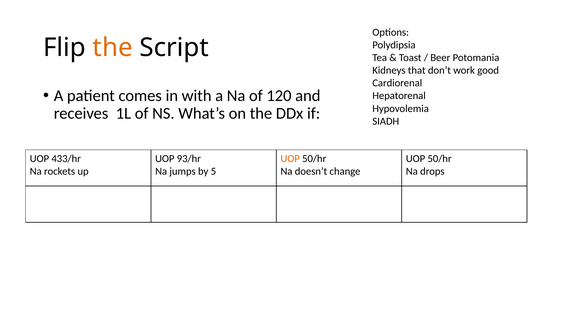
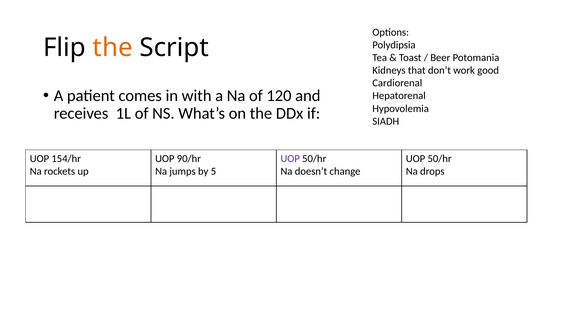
433/hr: 433/hr -> 154/hr
93/hr: 93/hr -> 90/hr
UOP at (290, 159) colour: orange -> purple
